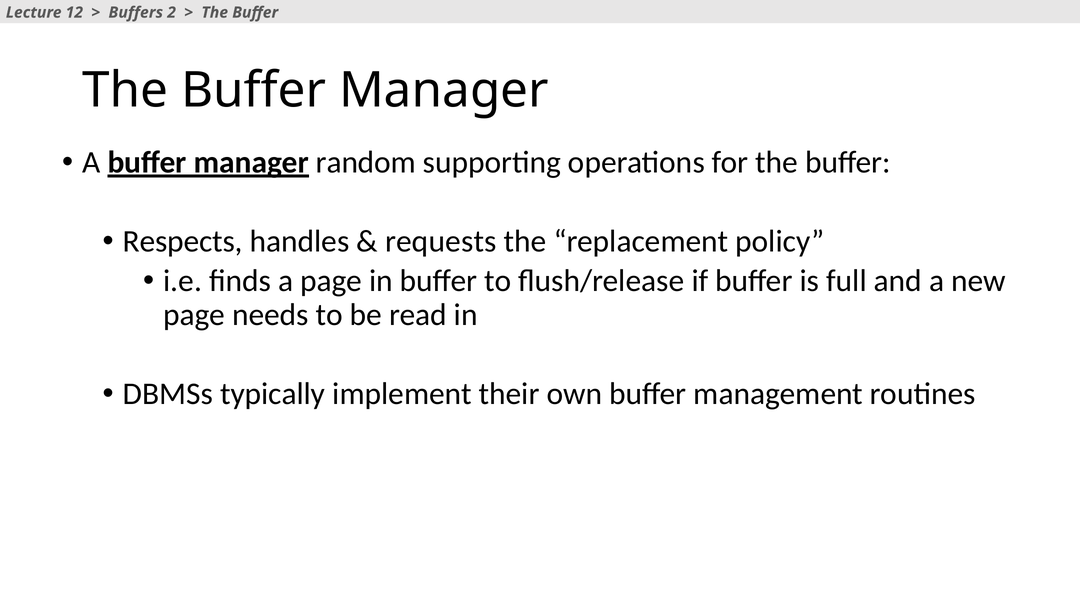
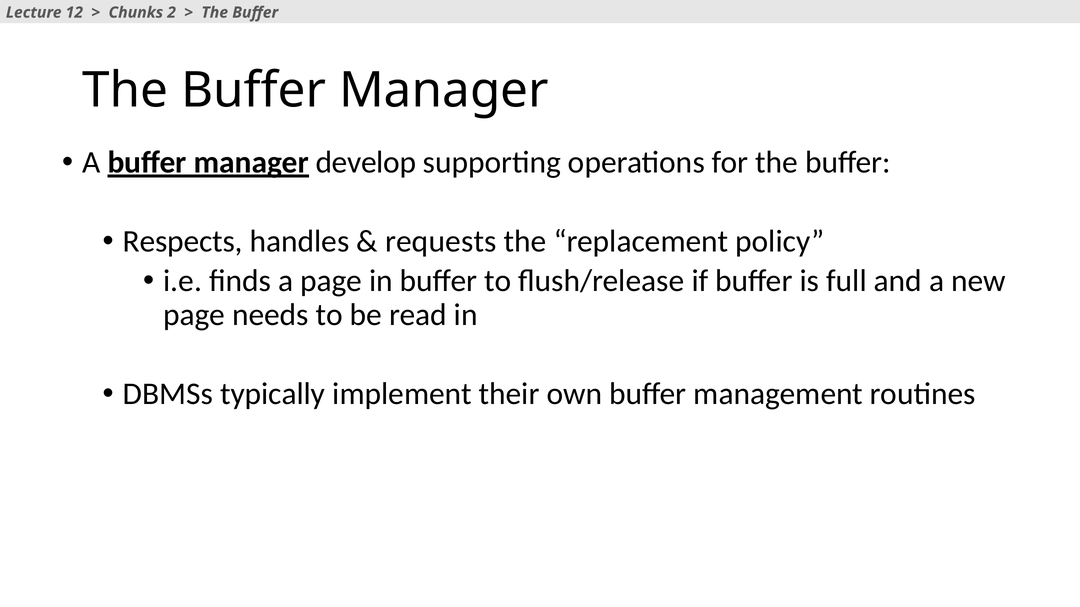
Buffers: Buffers -> Chunks
random: random -> develop
